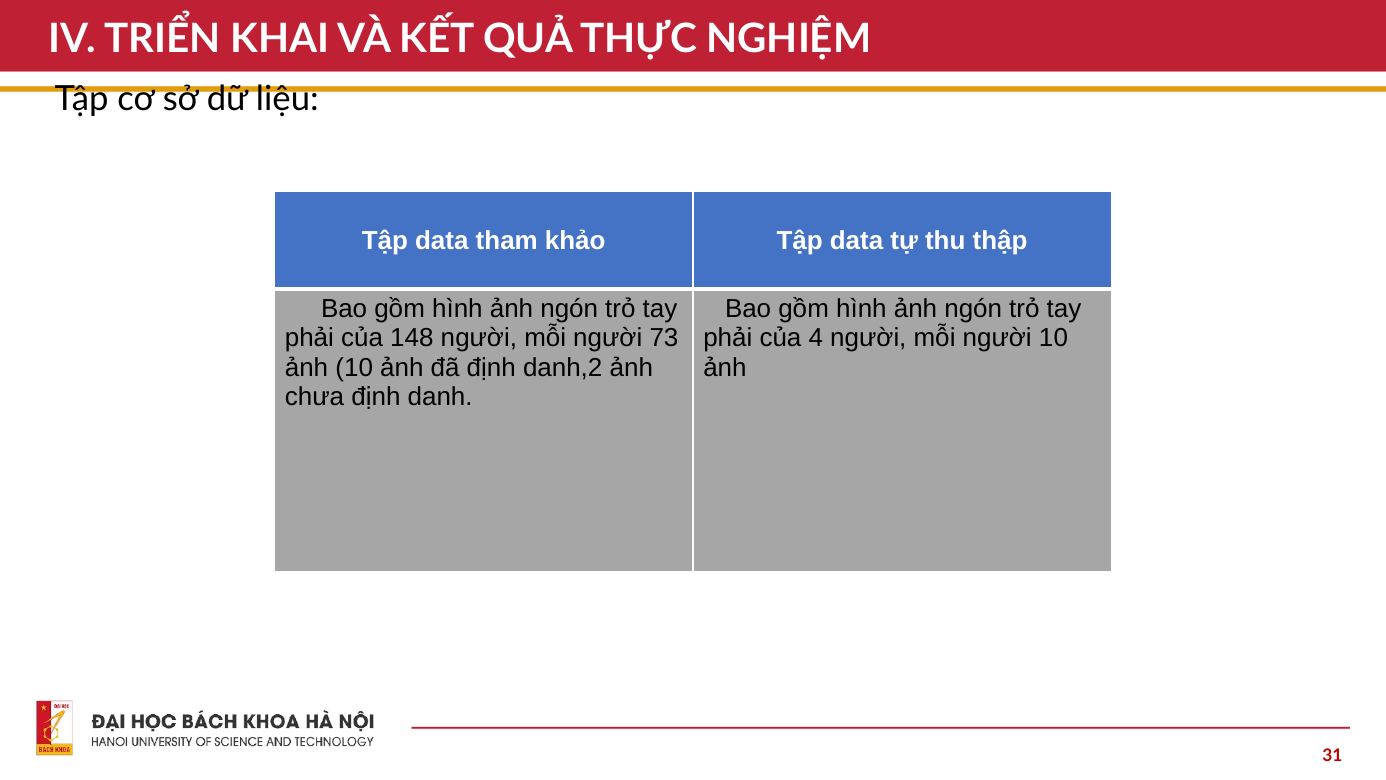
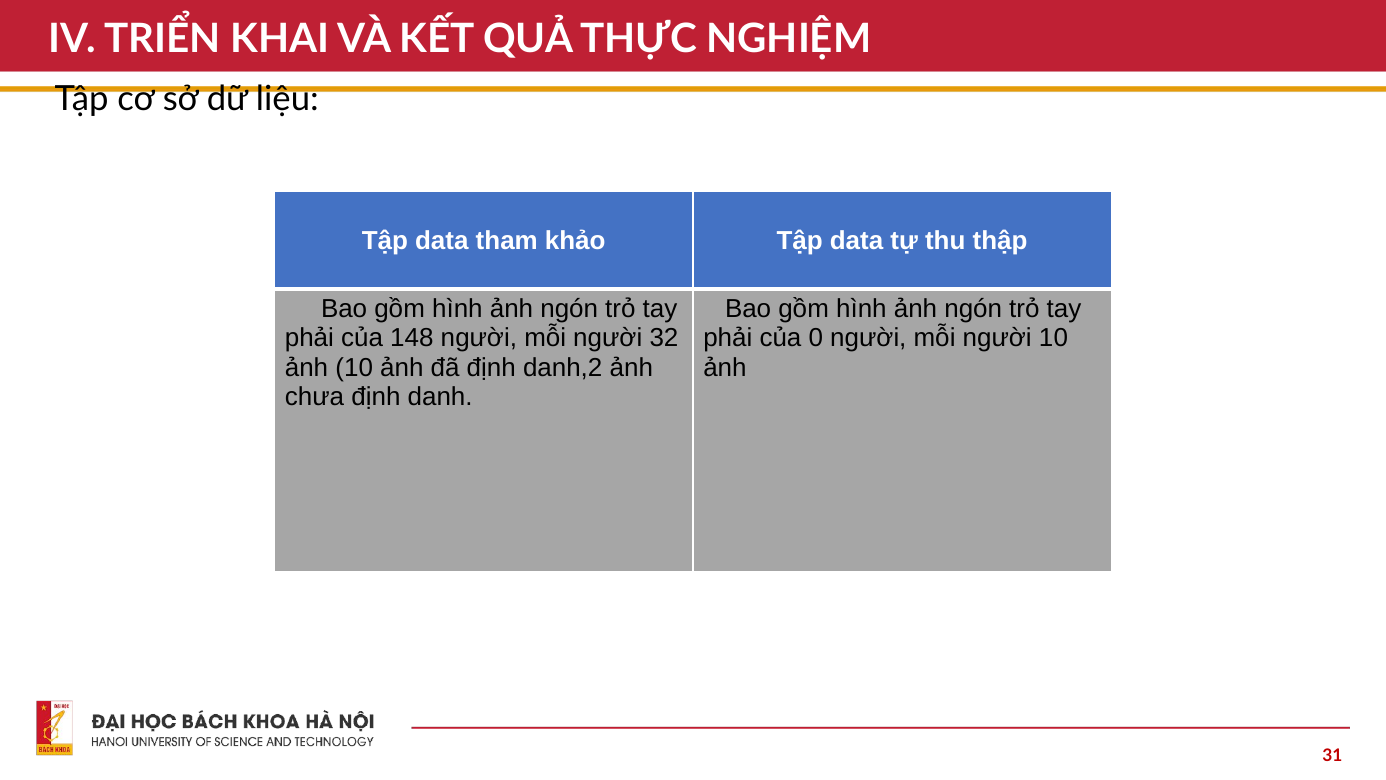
73: 73 -> 32
4: 4 -> 0
